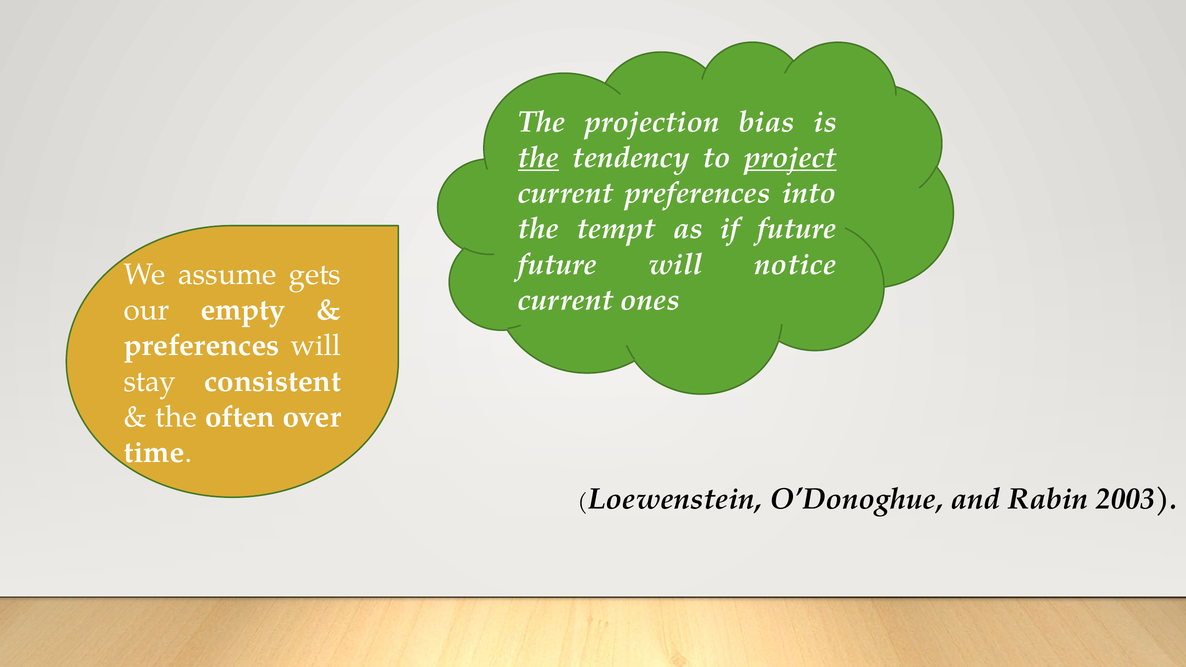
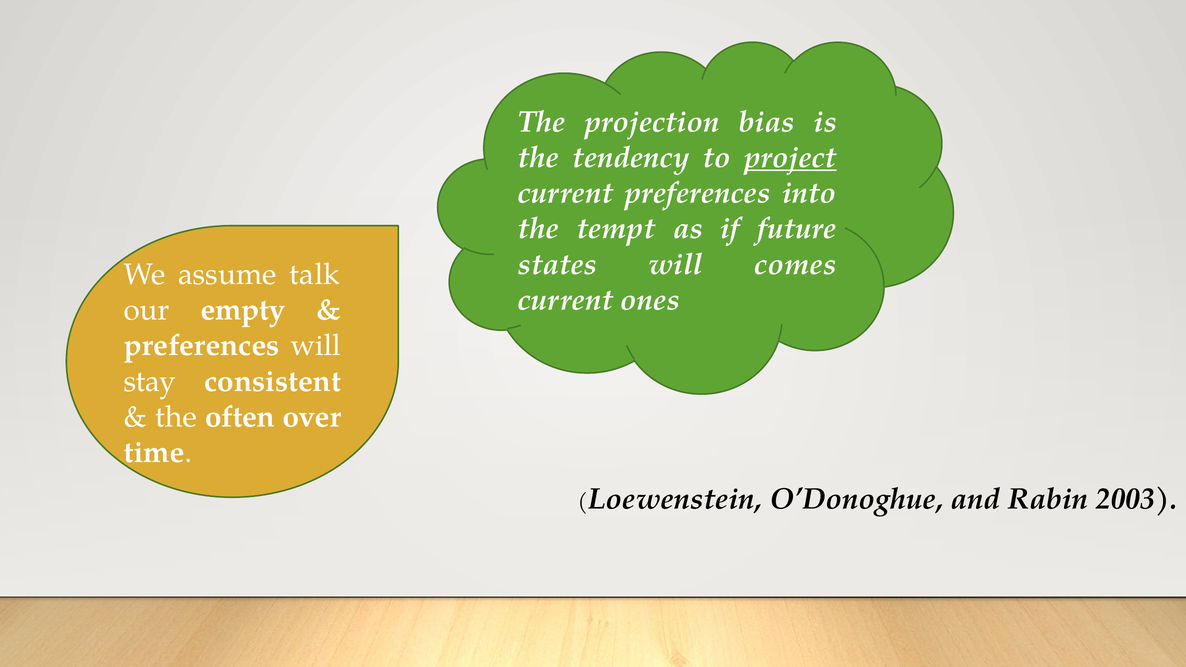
the at (538, 158) underline: present -> none
future at (557, 264): future -> states
notice: notice -> comes
gets: gets -> talk
